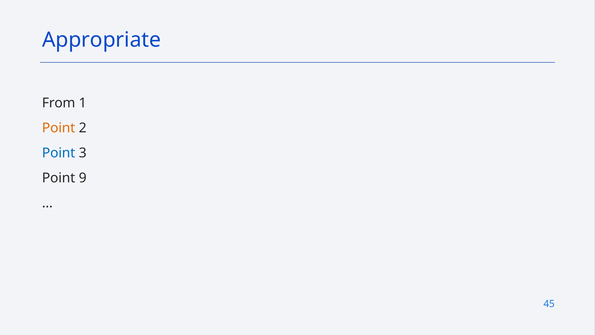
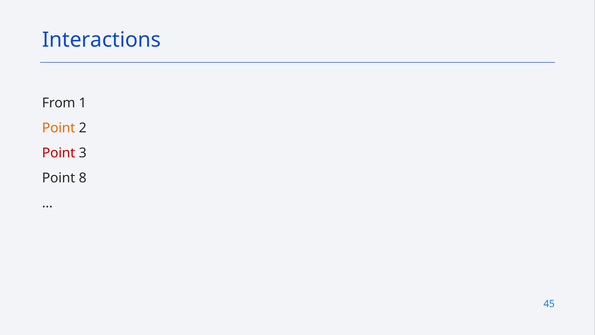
Appropriate: Appropriate -> Interactions
Point at (59, 153) colour: blue -> red
9: 9 -> 8
